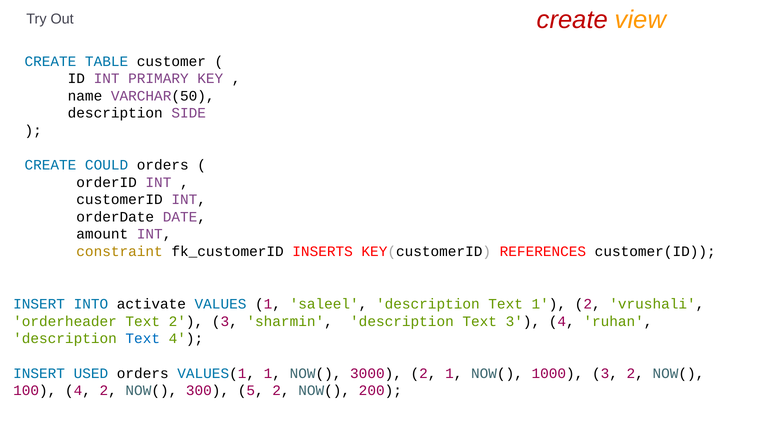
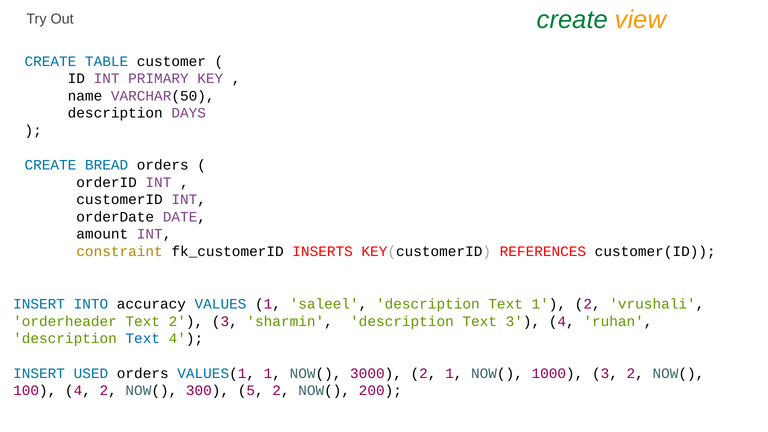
create at (572, 20) colour: red -> green
SIDE: SIDE -> DAYS
COULD: COULD -> BREAD
activate: activate -> accuracy
